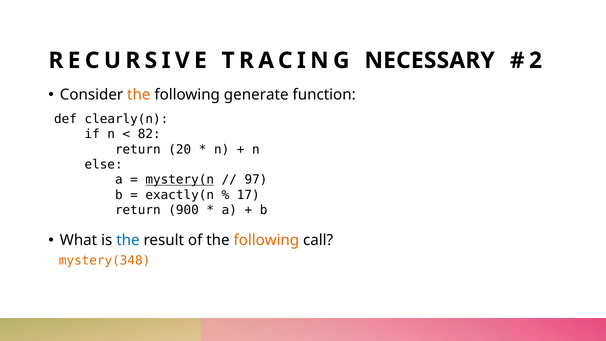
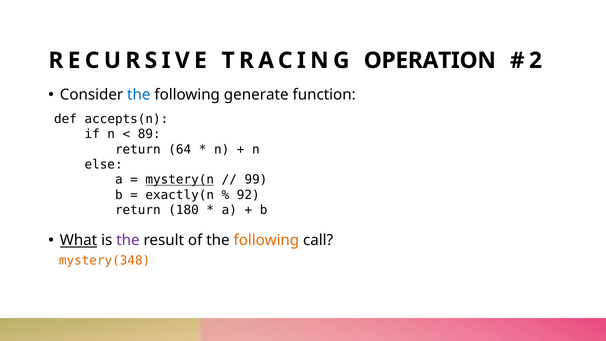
NECESSARY: NECESSARY -> OPERATION
the at (139, 95) colour: orange -> blue
clearly(n: clearly(n -> accepts(n
82: 82 -> 89
20: 20 -> 64
97: 97 -> 99
17: 17 -> 92
900: 900 -> 180
What underline: none -> present
the at (128, 240) colour: blue -> purple
